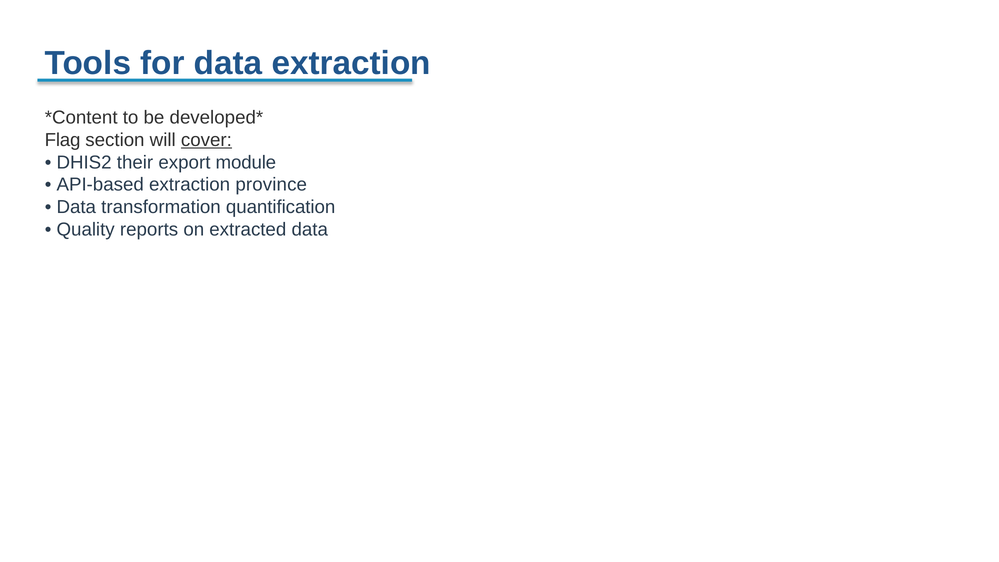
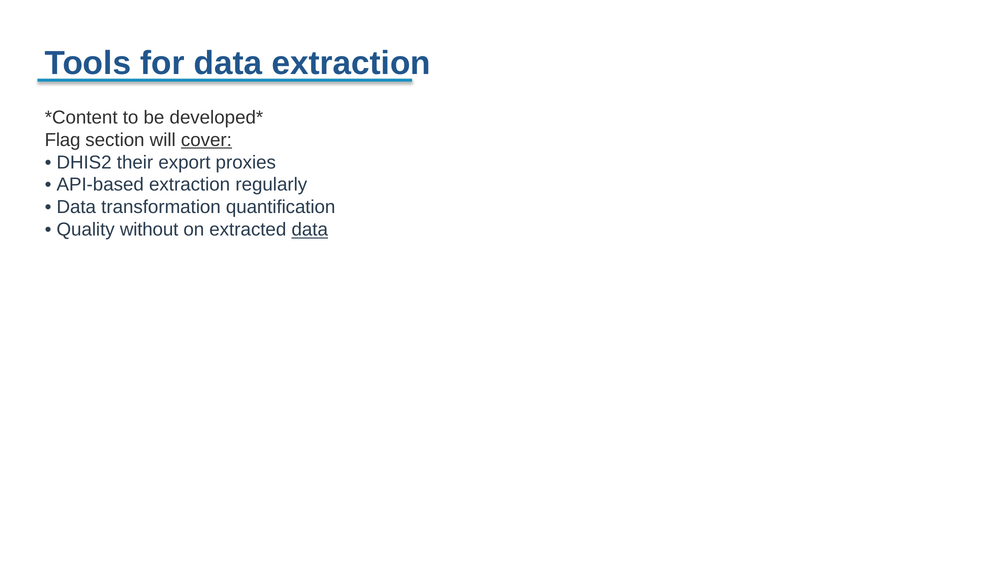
module: module -> proxies
province: province -> regularly
reports: reports -> without
data at (310, 230) underline: none -> present
